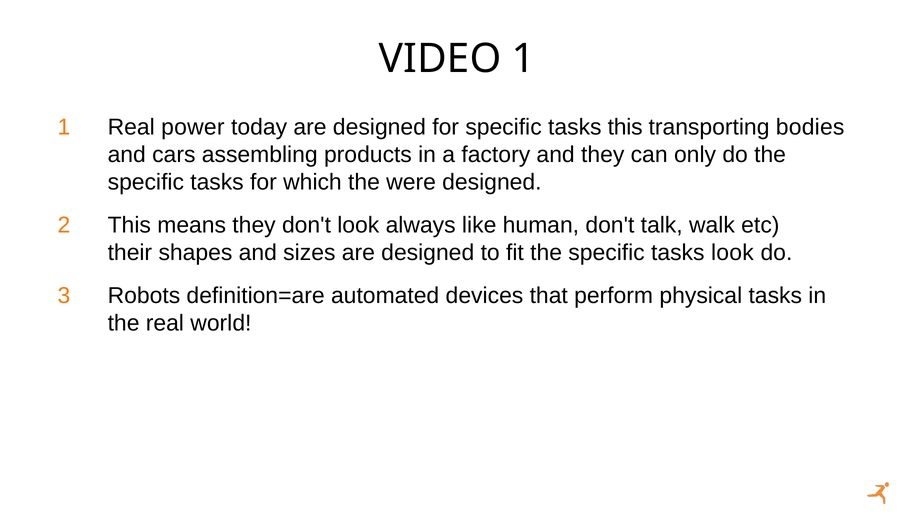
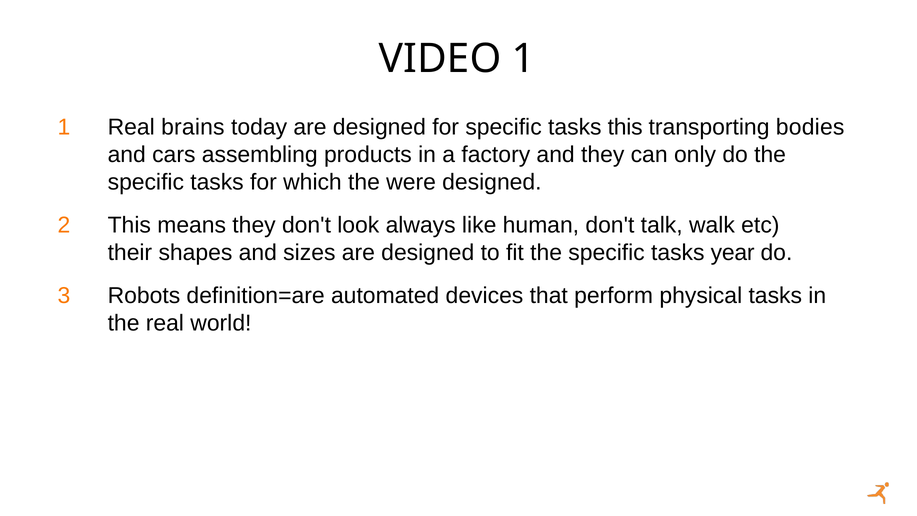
power: power -> brains
tasks look: look -> year
